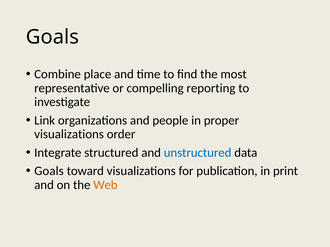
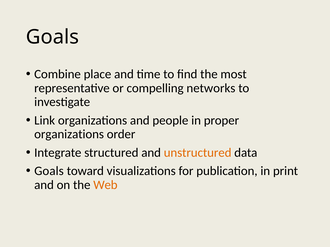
reporting: reporting -> networks
visualizations at (69, 134): visualizations -> organizations
unstructured colour: blue -> orange
